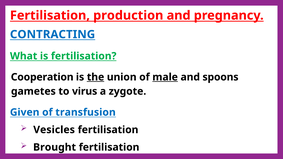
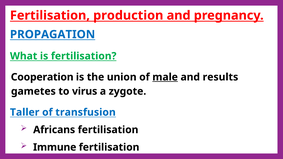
CONTRACTING: CONTRACTING -> PROPAGATION
the underline: present -> none
spoons: spoons -> results
Given: Given -> Taller
Vesicles: Vesicles -> Africans
Brought: Brought -> Immune
